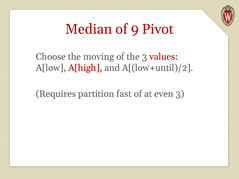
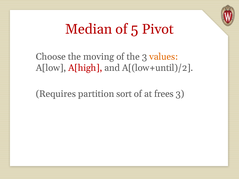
9: 9 -> 5
values colour: red -> orange
fast: fast -> sort
even: even -> frees
